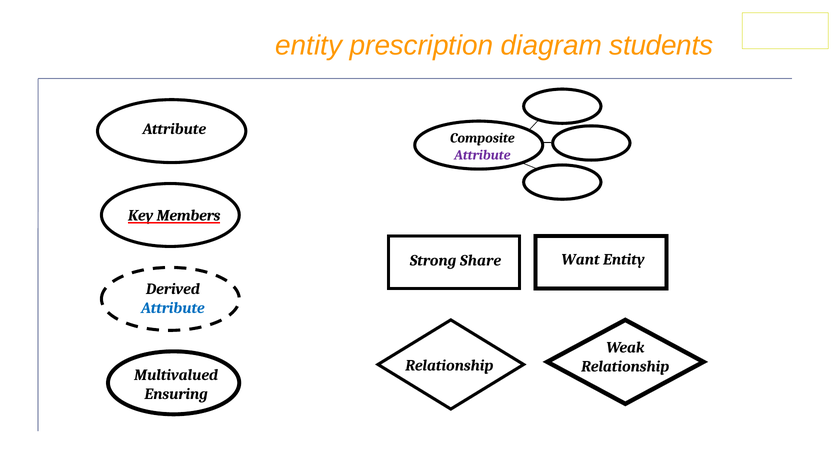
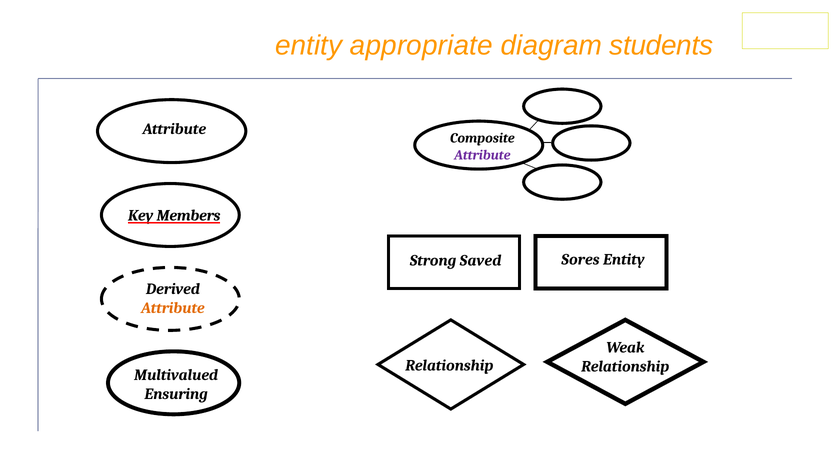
prescription: prescription -> appropriate
Want: Want -> Sores
Share: Share -> Saved
Attribute at (173, 308) colour: blue -> orange
